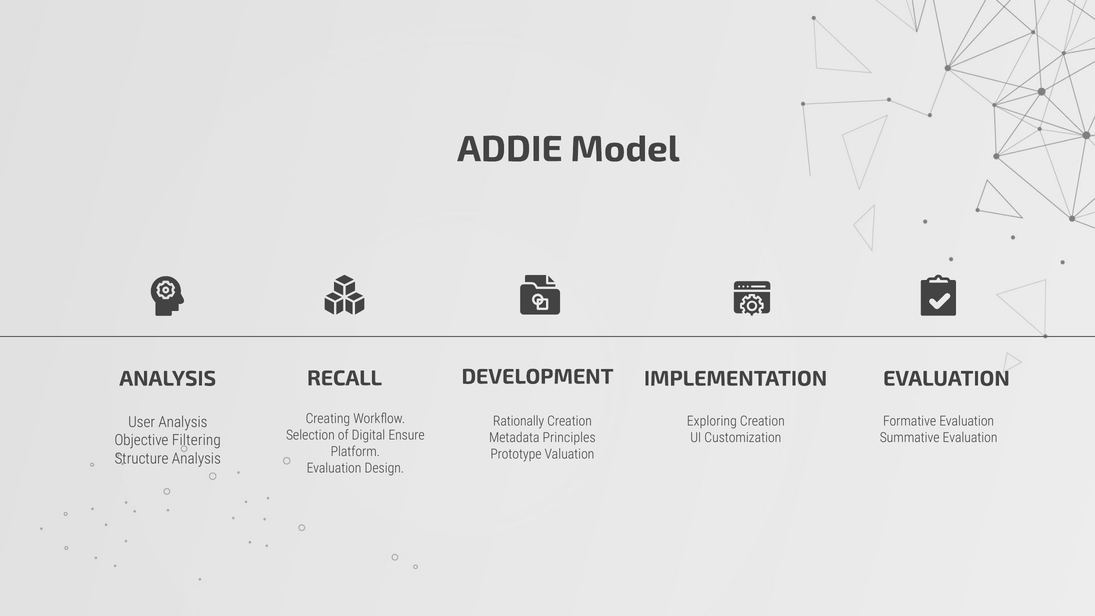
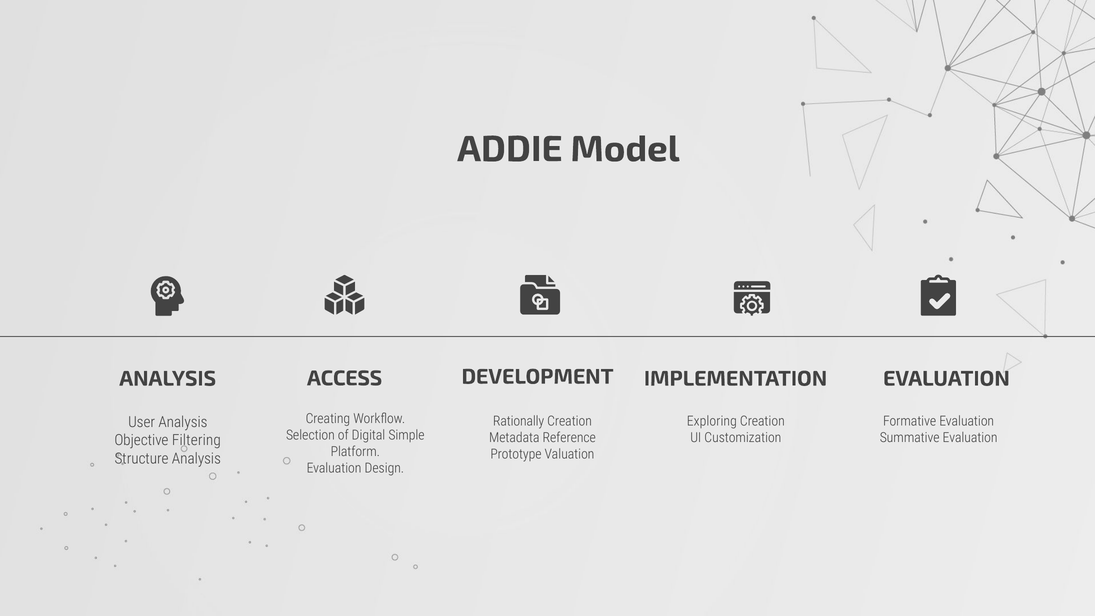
RECALL: RECALL -> ACCESS
Ensure: Ensure -> Simple
Principles: Principles -> Reference
